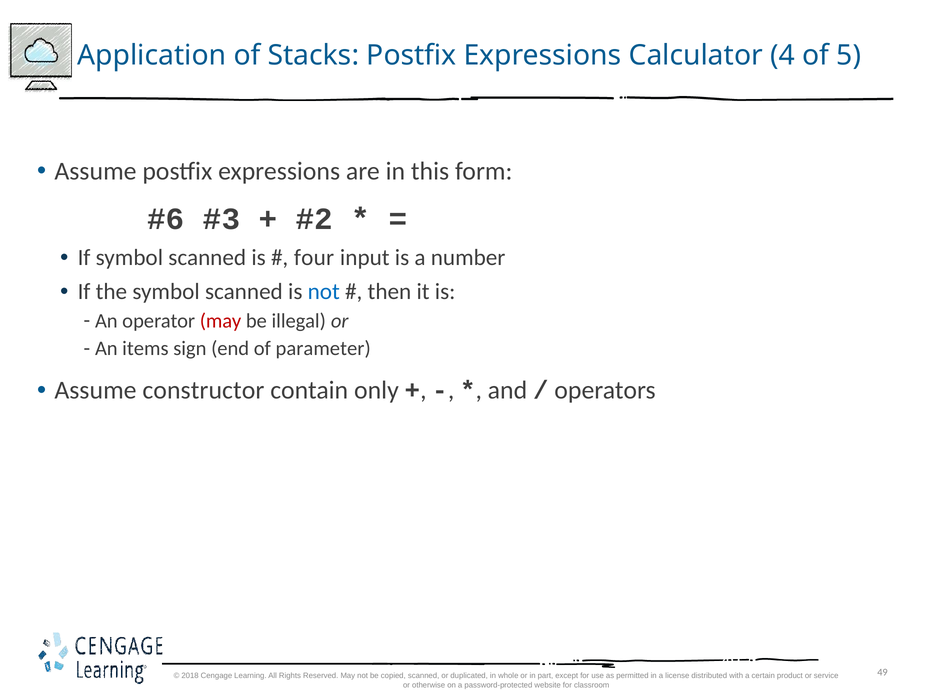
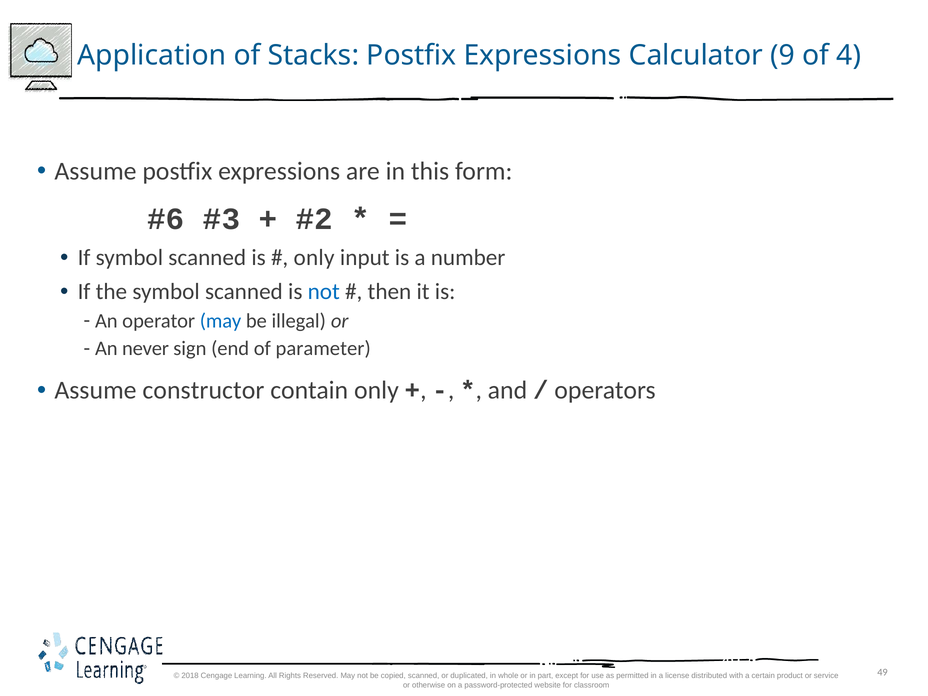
4: 4 -> 9
5: 5 -> 4
four at (314, 257): four -> only
may at (221, 321) colour: red -> blue
items: items -> never
